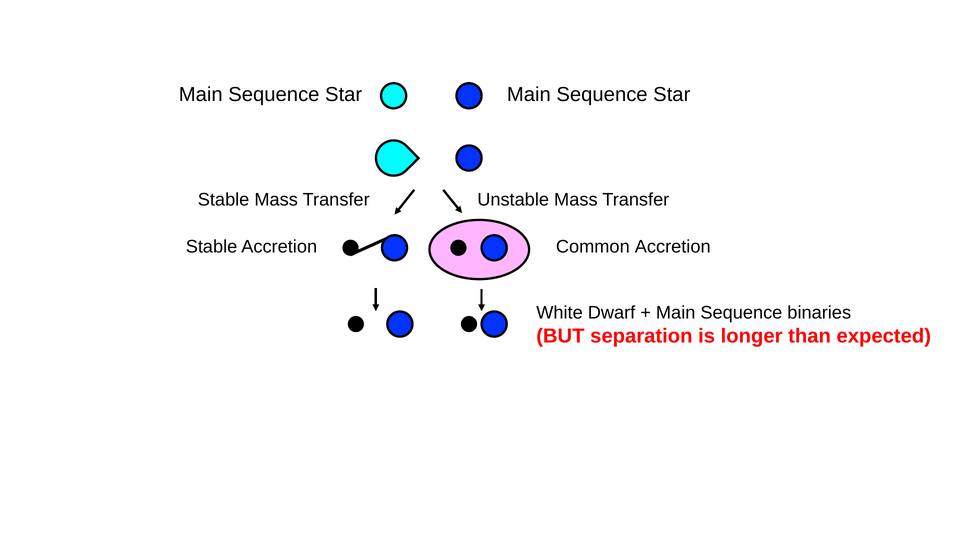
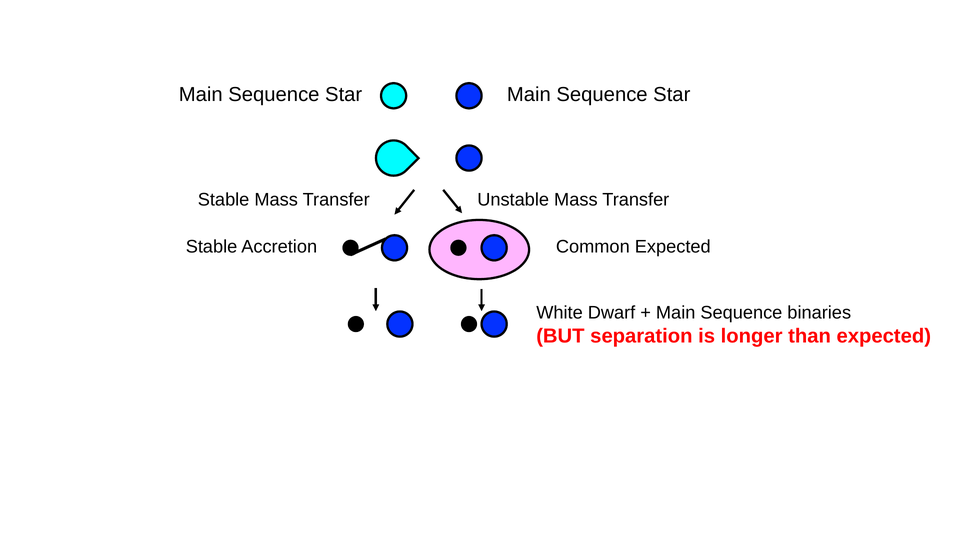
Common Accretion: Accretion -> Expected
